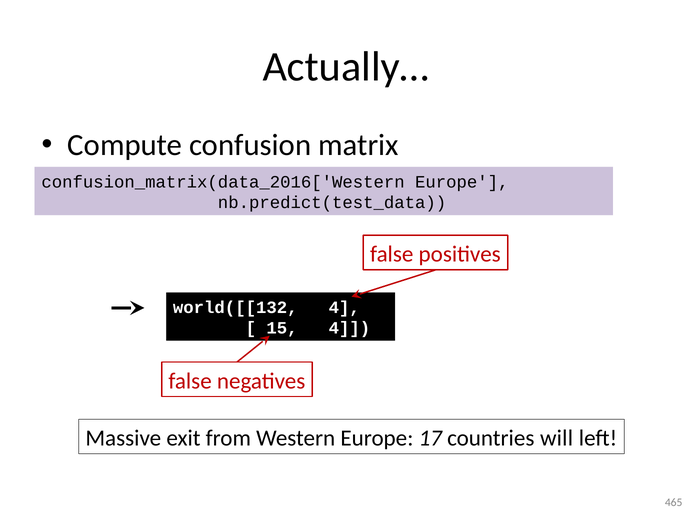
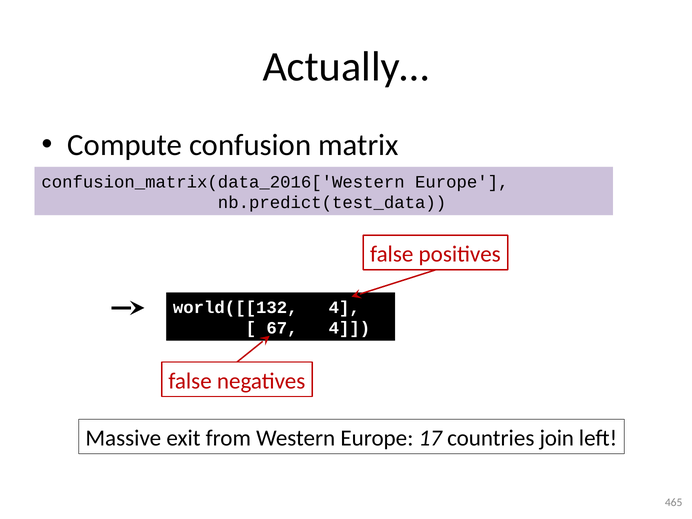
15: 15 -> 67
will: will -> join
